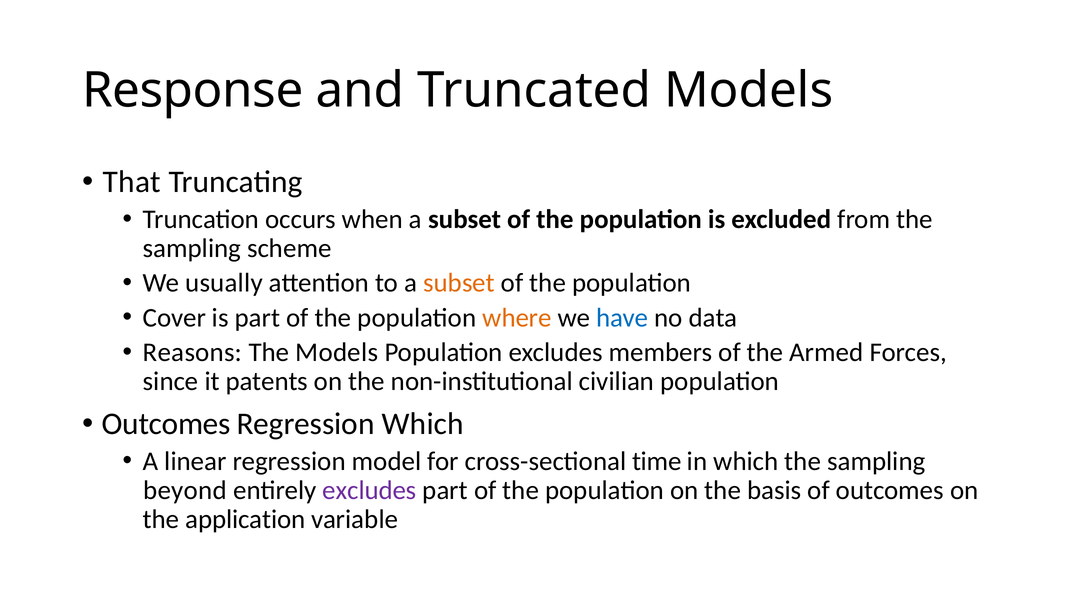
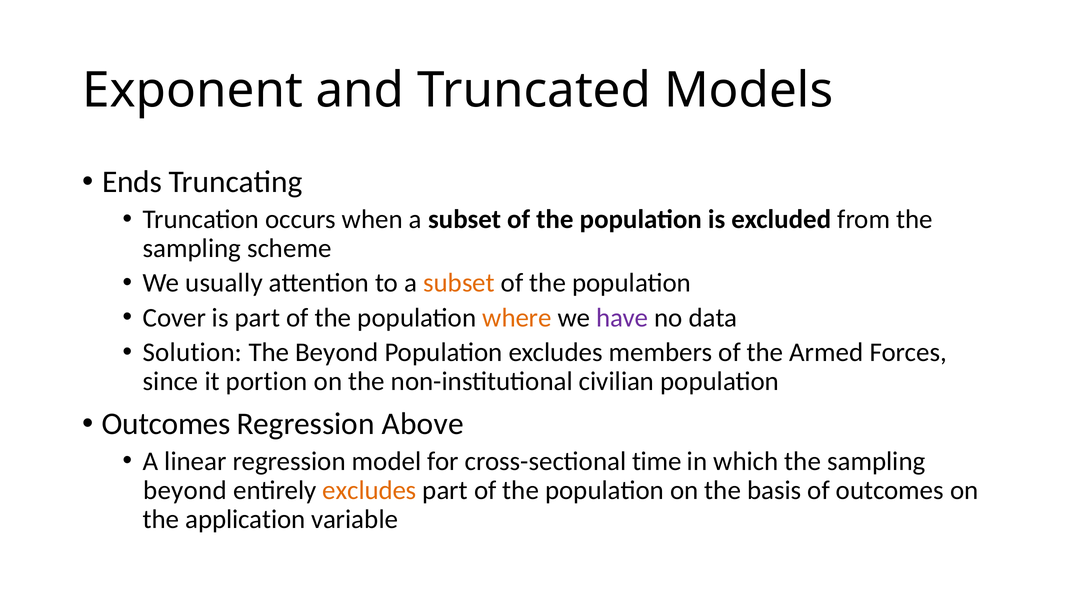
Response: Response -> Exponent
That: That -> Ends
have colour: blue -> purple
Reasons: Reasons -> Solution
The Models: Models -> Beyond
patents: patents -> portion
Regression Which: Which -> Above
excludes at (370, 491) colour: purple -> orange
